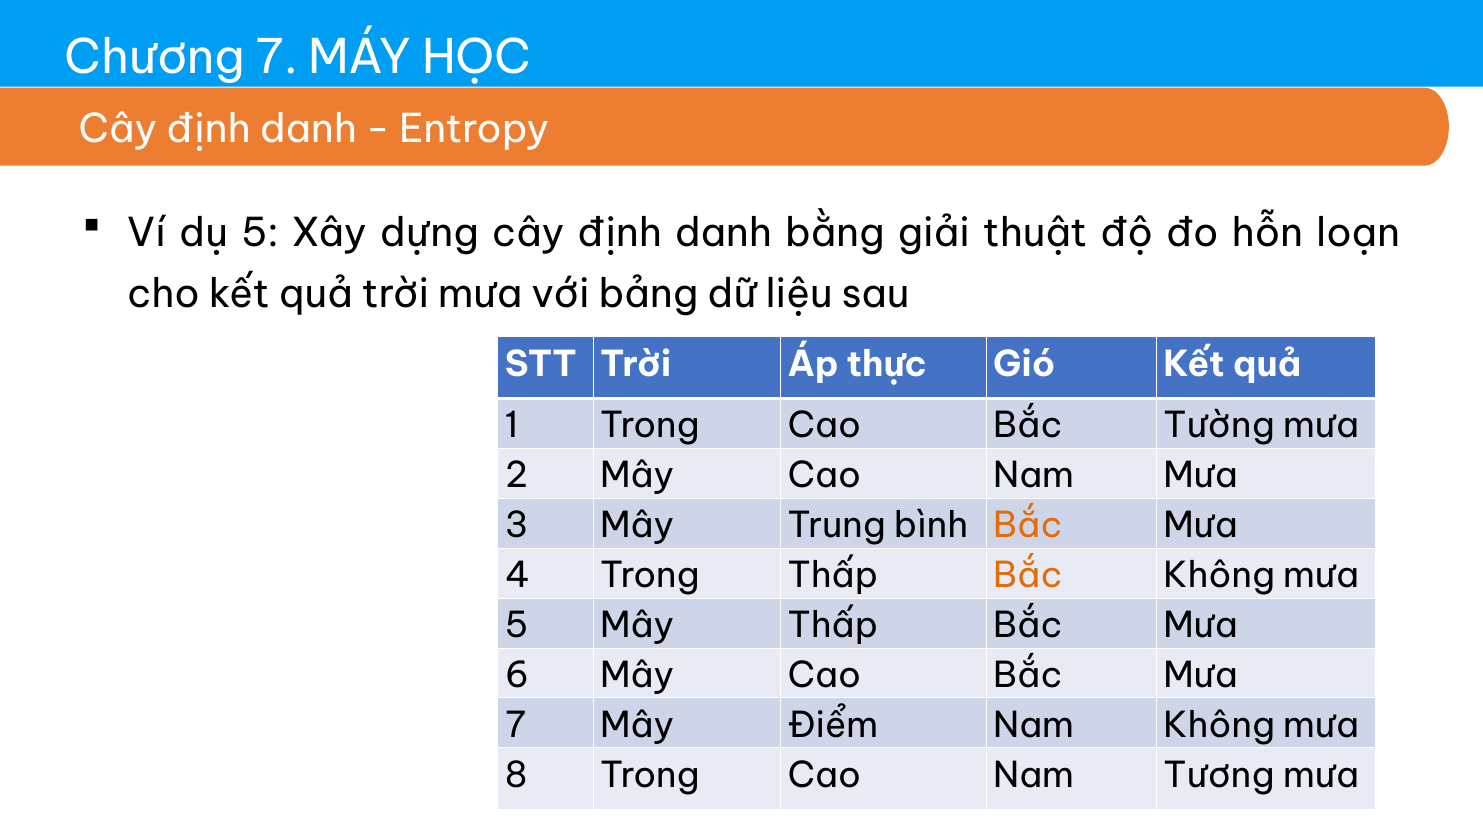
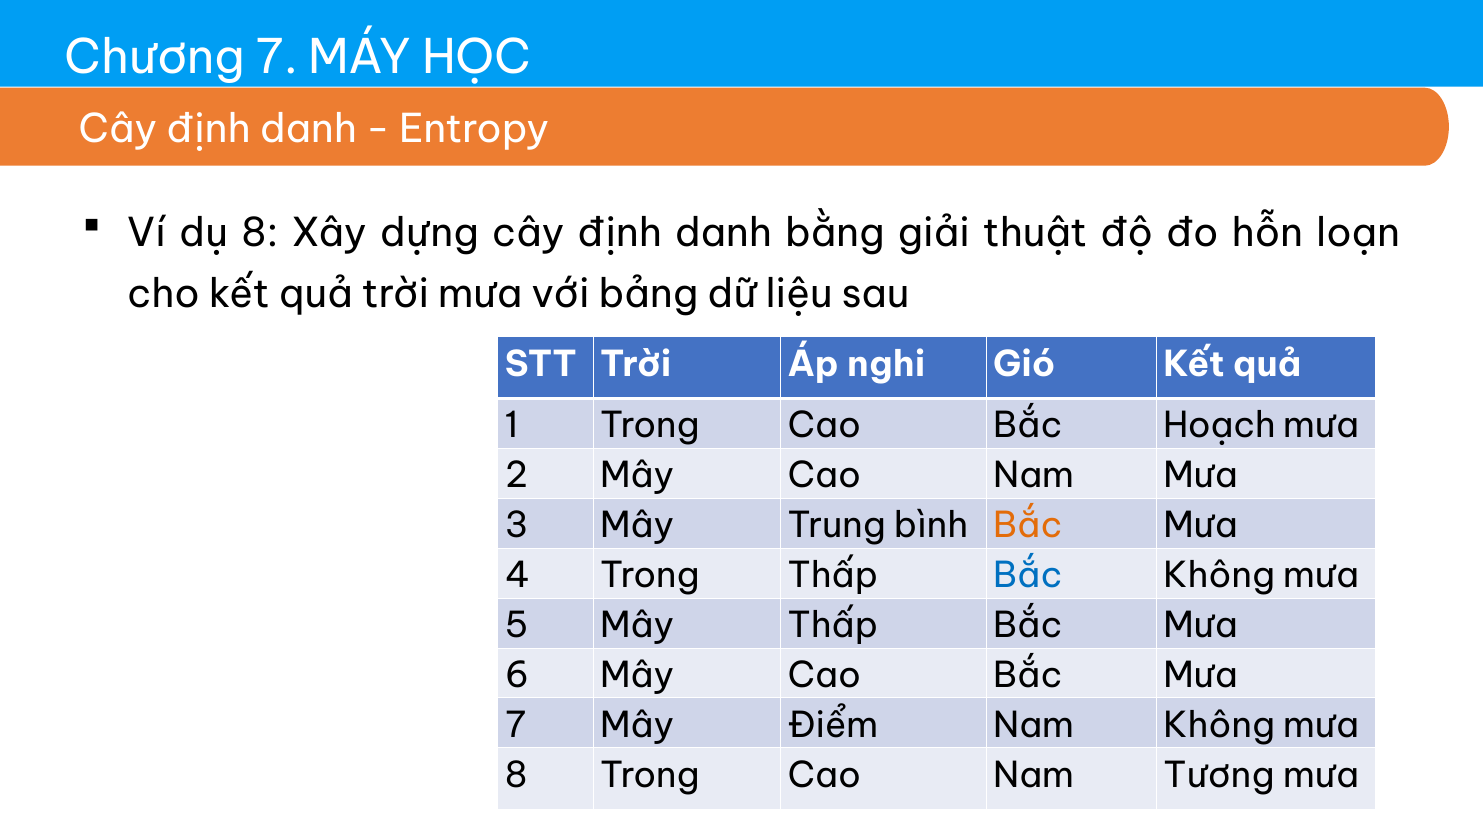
dụ 5: 5 -> 8
thực: thực -> nghi
Tường: Tường -> Hoạch
Bắc at (1028, 576) colour: orange -> blue
